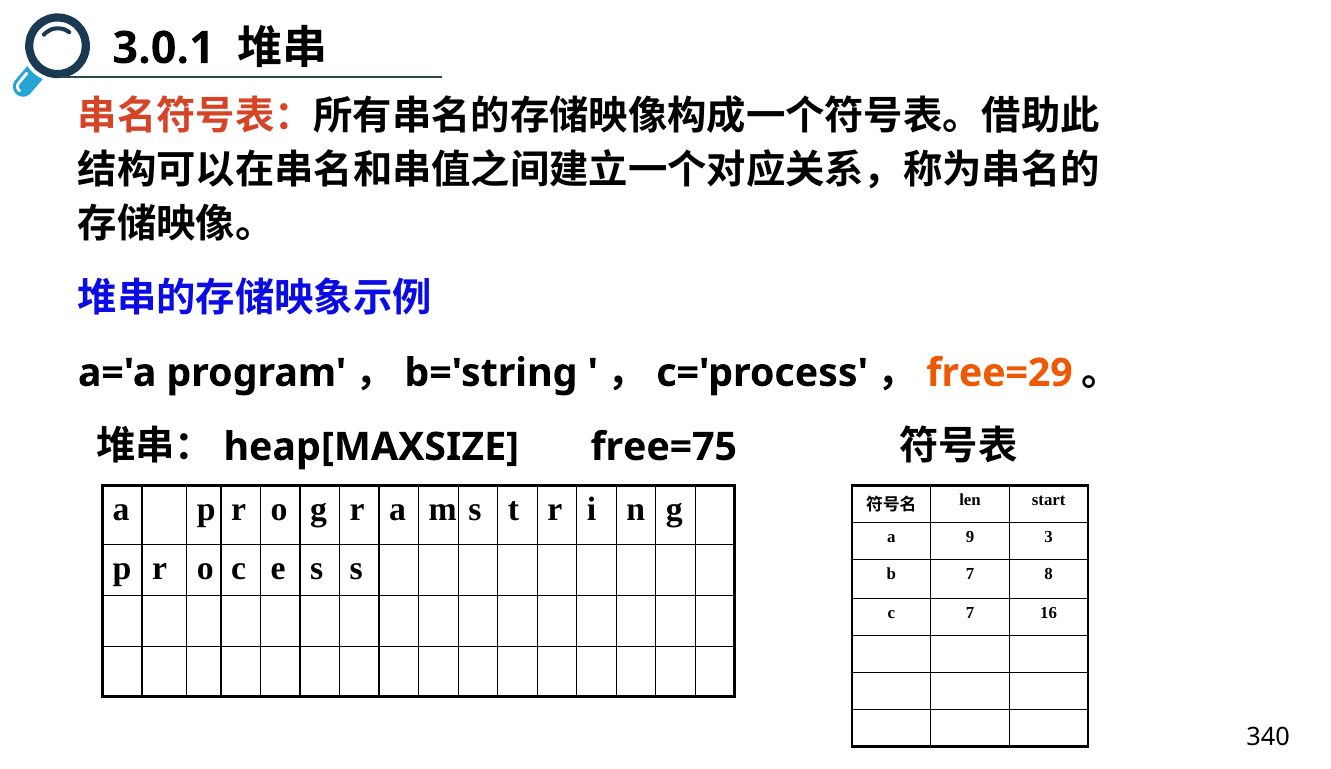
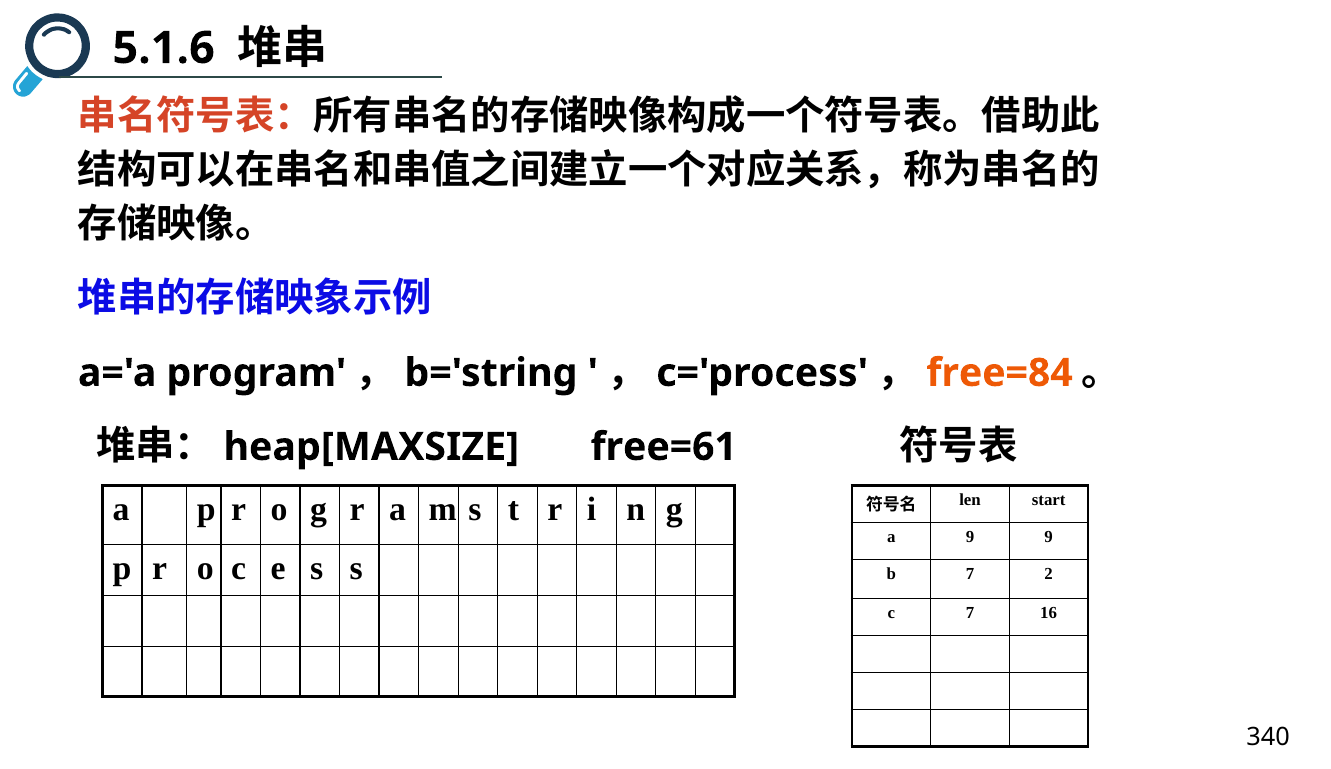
3.0.1: 3.0.1 -> 5.1.6
free=29: free=29 -> free=84
free=75: free=75 -> free=61
9 3: 3 -> 9
8: 8 -> 2
